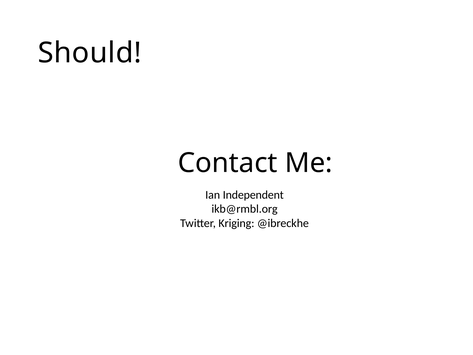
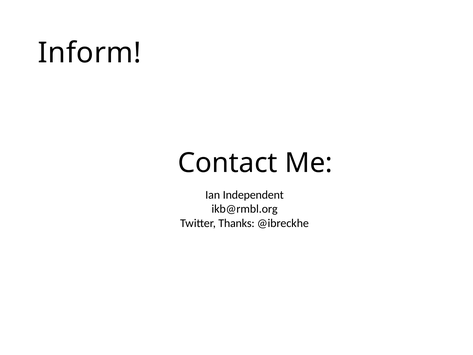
Should: Should -> Inform
Kriging: Kriging -> Thanks
